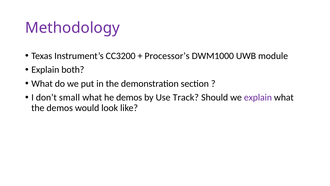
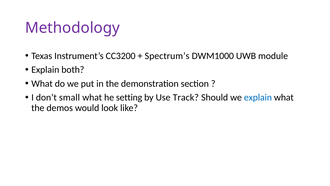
Processor’s: Processor’s -> Spectrum’s
he demos: demos -> setting
explain at (258, 97) colour: purple -> blue
